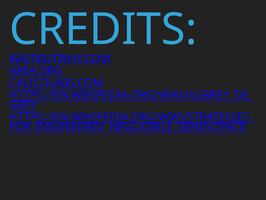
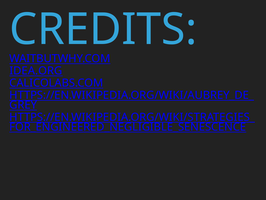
AREA.ORG: AREA.ORG -> IDEA.ORG
